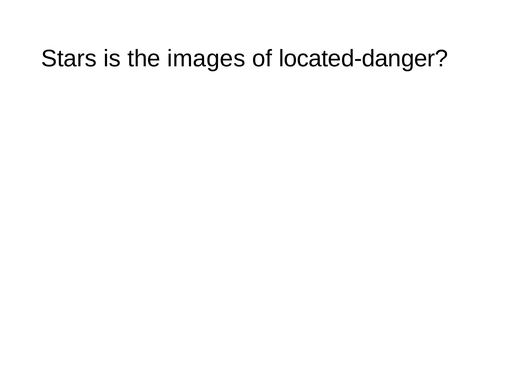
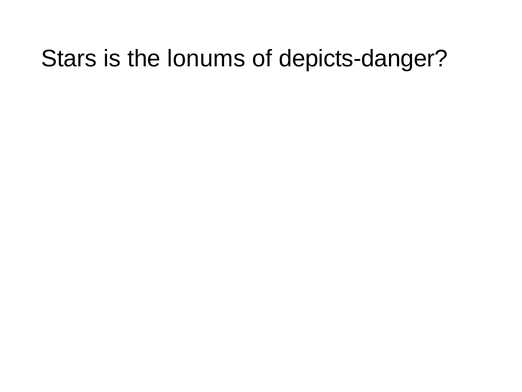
images: images -> lonums
located-danger: located-danger -> depicts-danger
